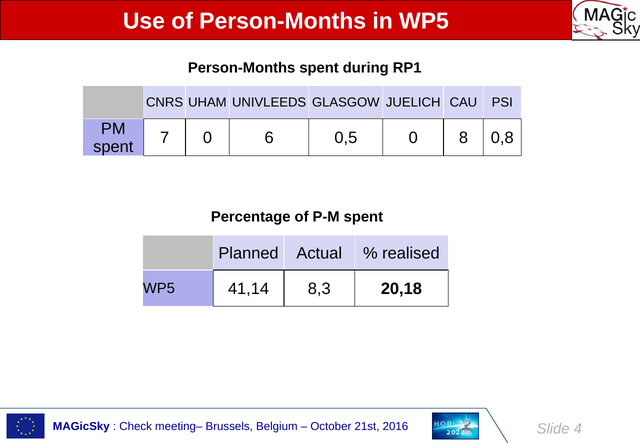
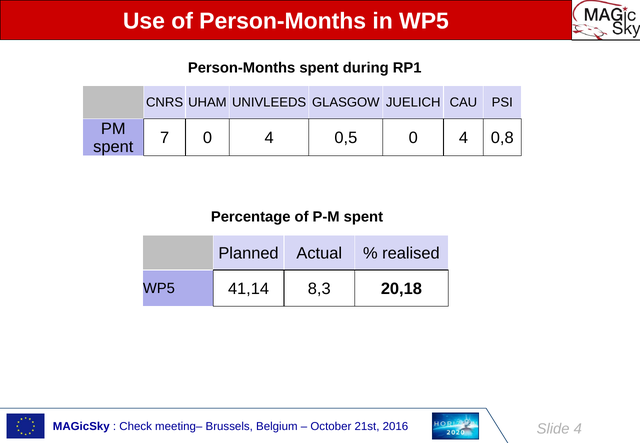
7 0 6: 6 -> 4
0,5 0 8: 8 -> 4
